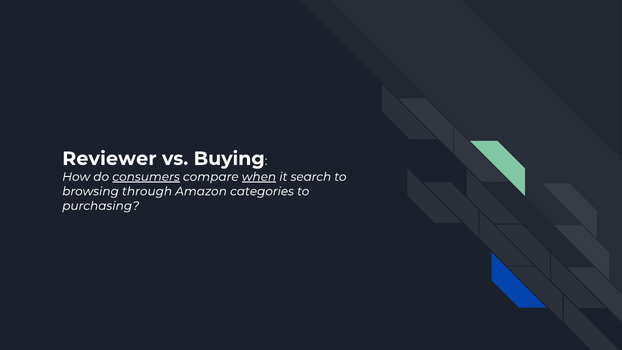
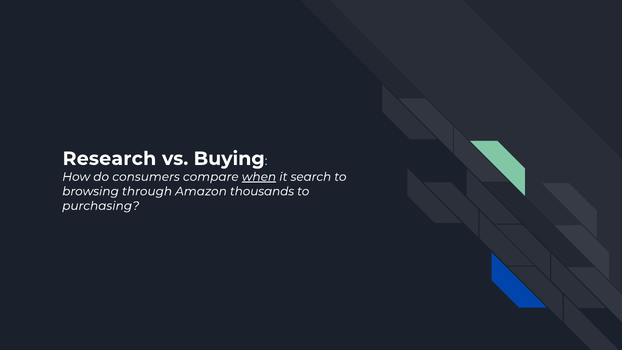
Reviewer: Reviewer -> Research
consumers underline: present -> none
categories: categories -> thousands
